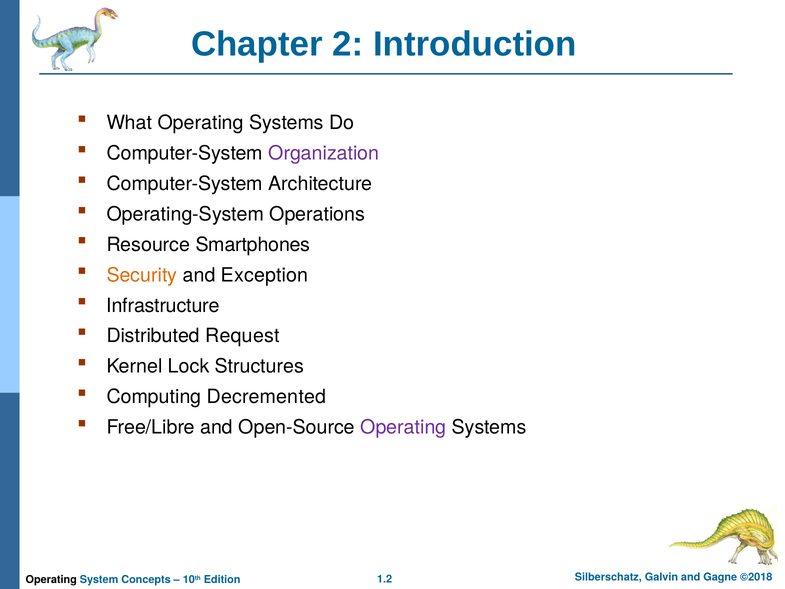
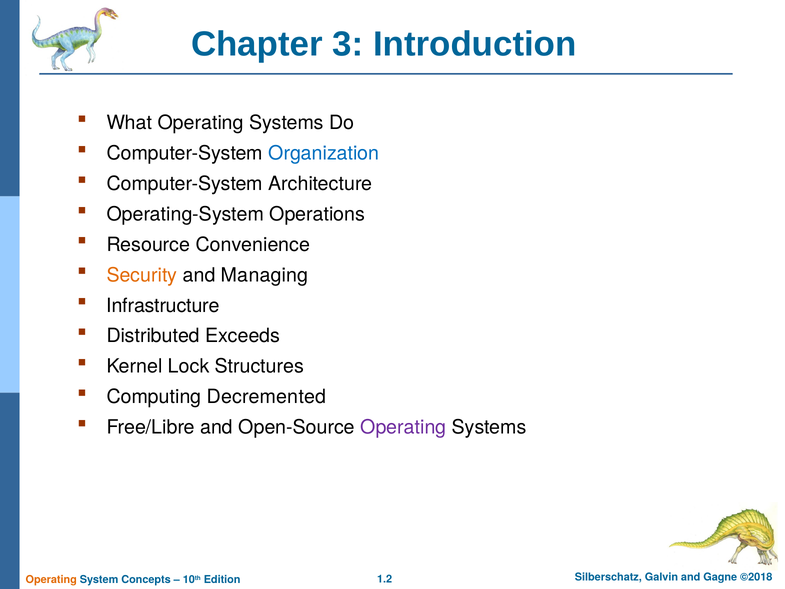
2: 2 -> 3
Organization colour: purple -> blue
Smartphones: Smartphones -> Convenience
Exception: Exception -> Managing
Request: Request -> Exceeds
Operating at (51, 580) colour: black -> orange
